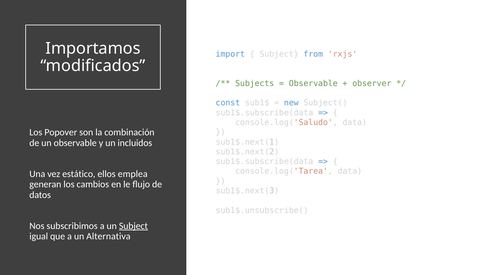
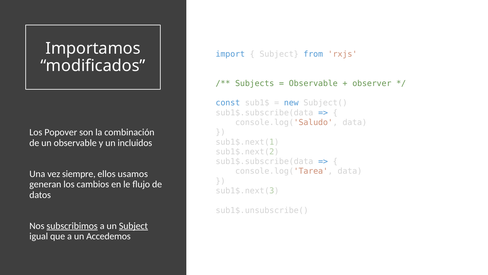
estático: estático -> siempre
emplea: emplea -> usamos
subscribimos underline: none -> present
Alternativa: Alternativa -> Accedemos
